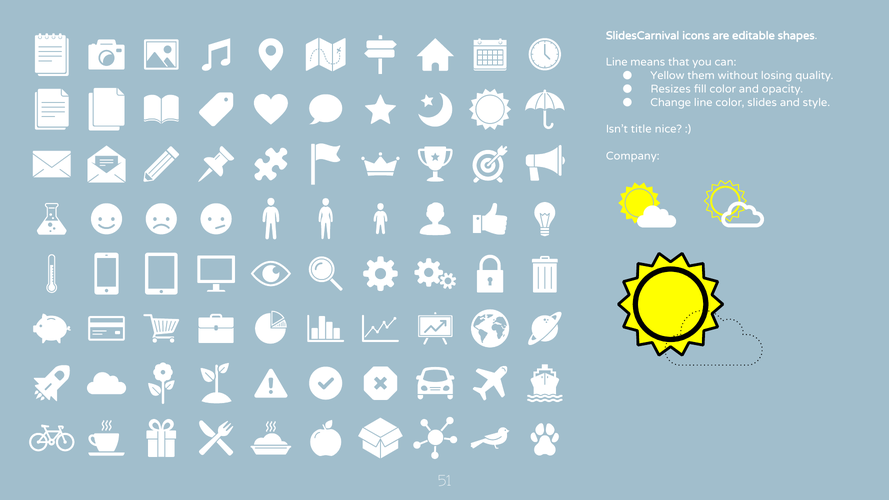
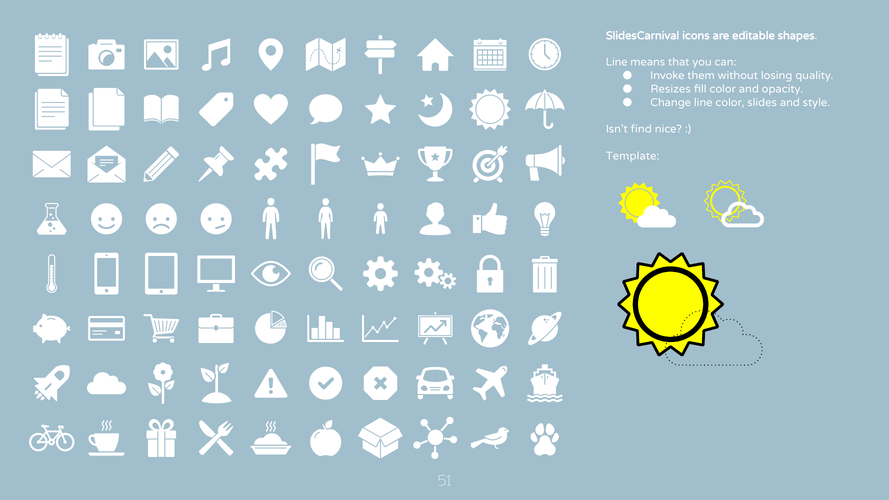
Yellow: Yellow -> Invoke
title: title -> find
Company: Company -> Template
